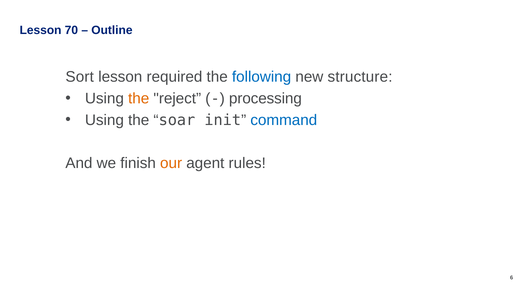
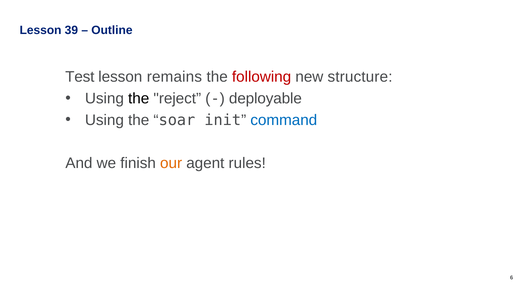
70: 70 -> 39
Sort: Sort -> Test
required: required -> remains
following colour: blue -> red
the at (139, 99) colour: orange -> black
processing: processing -> deployable
